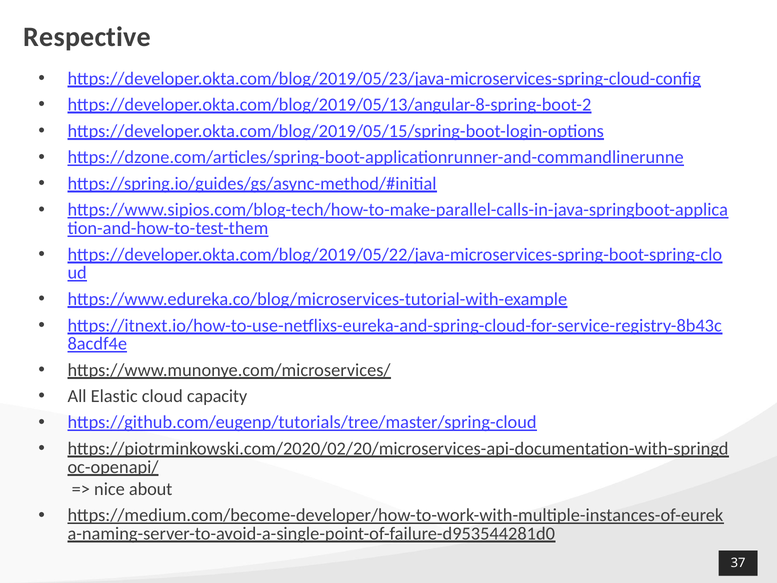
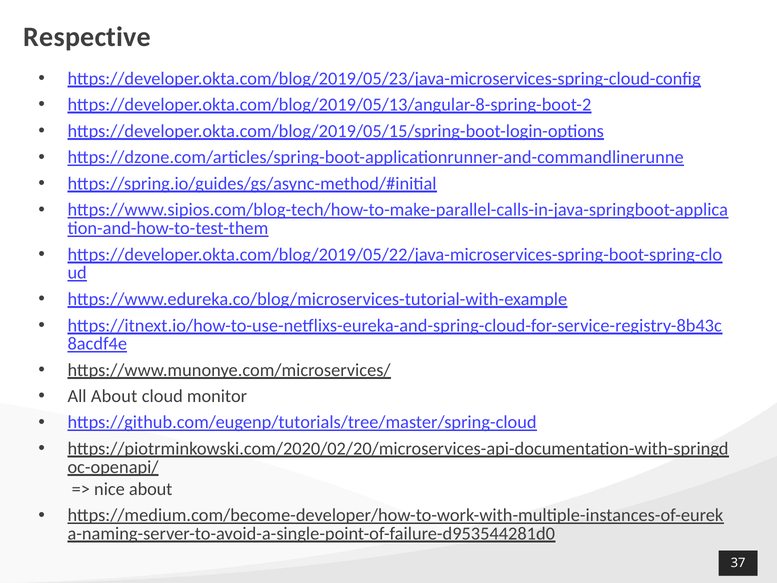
All Elastic: Elastic -> About
capacity: capacity -> monitor
